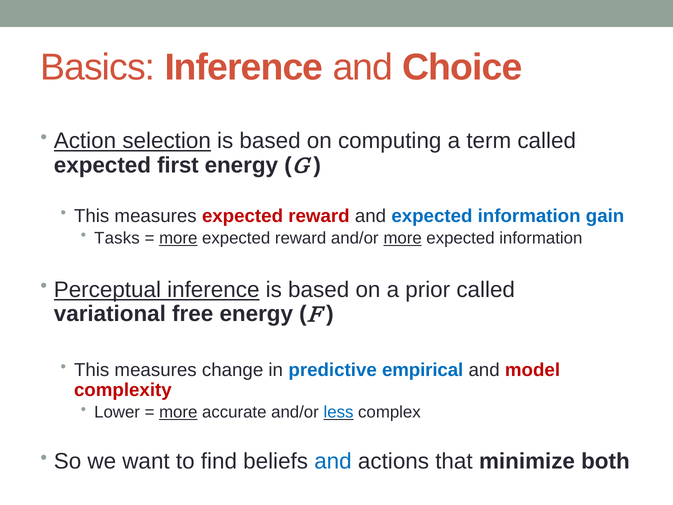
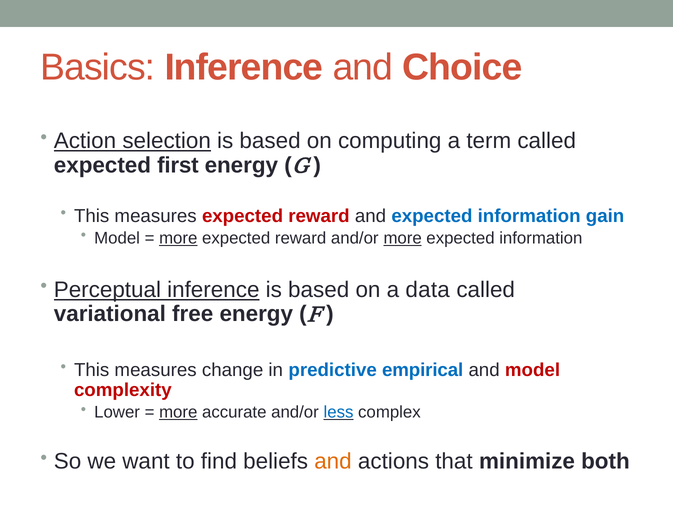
Tasks at (117, 238): Tasks -> Model
prior: prior -> data
and at (333, 461) colour: blue -> orange
